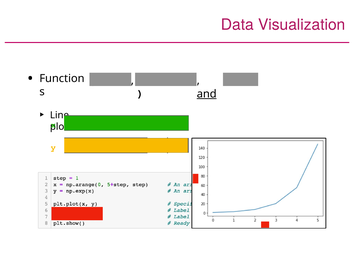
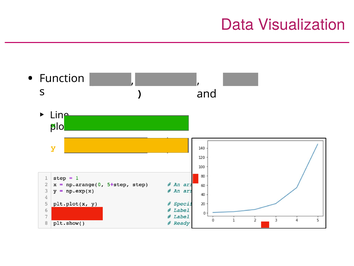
and underline: present -> none
